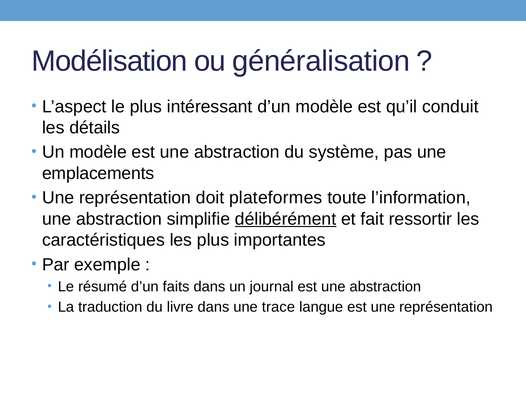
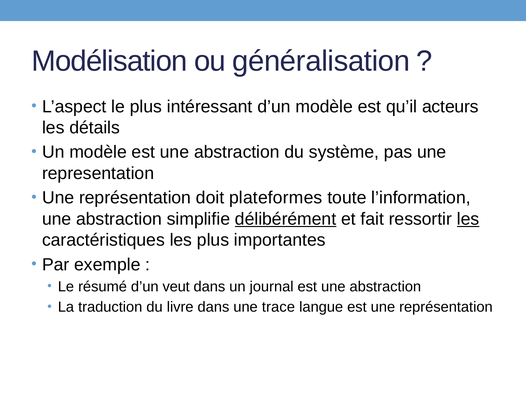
conduit: conduit -> acteurs
emplacements: emplacements -> representation
les at (468, 219) underline: none -> present
faits: faits -> veut
